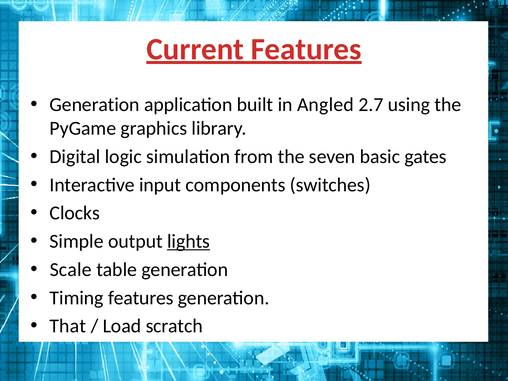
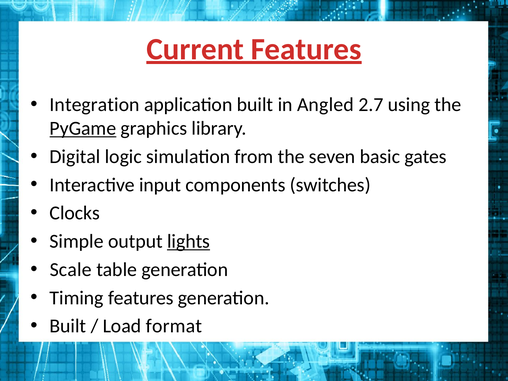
Generation at (95, 105): Generation -> Integration
PyGame underline: none -> present
That at (68, 326): That -> Built
scratch: scratch -> format
